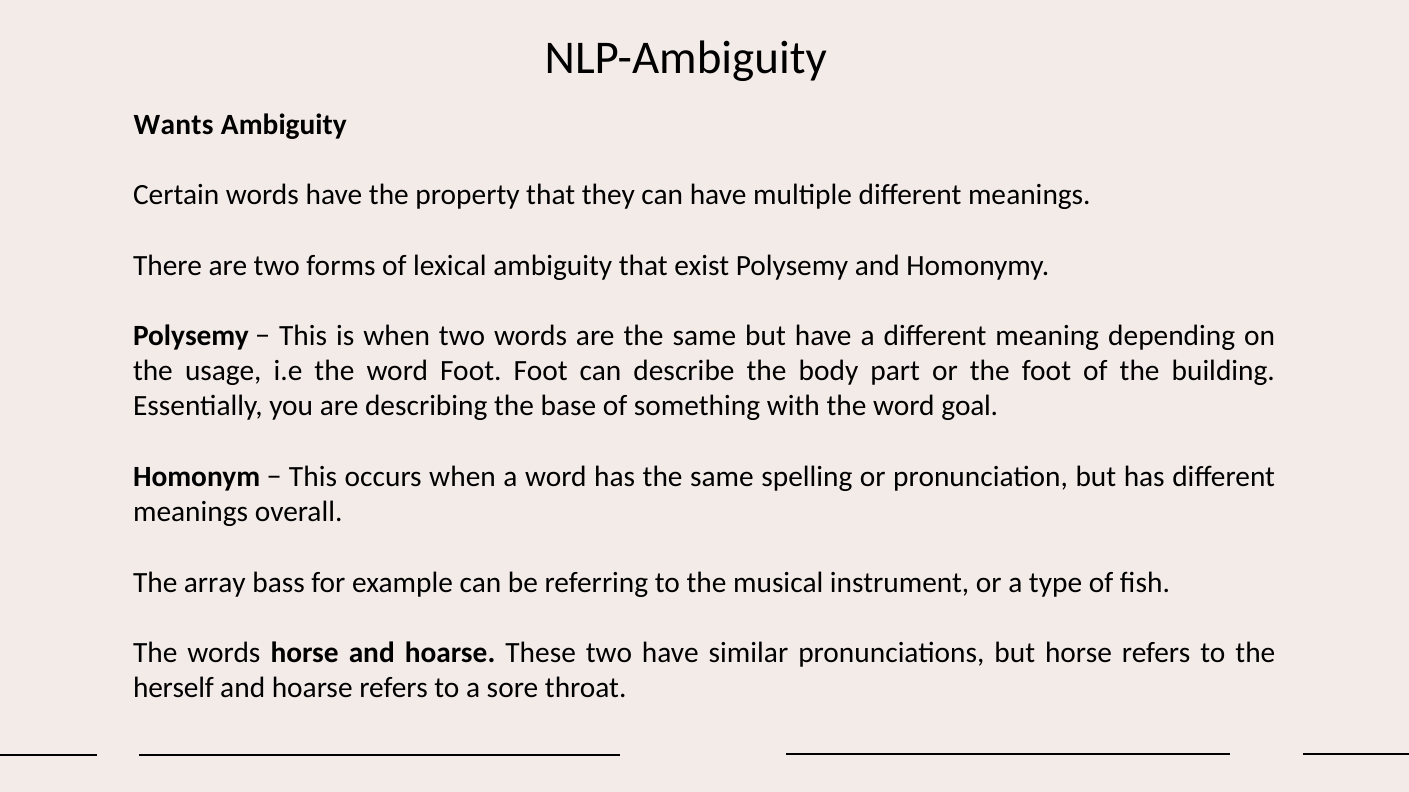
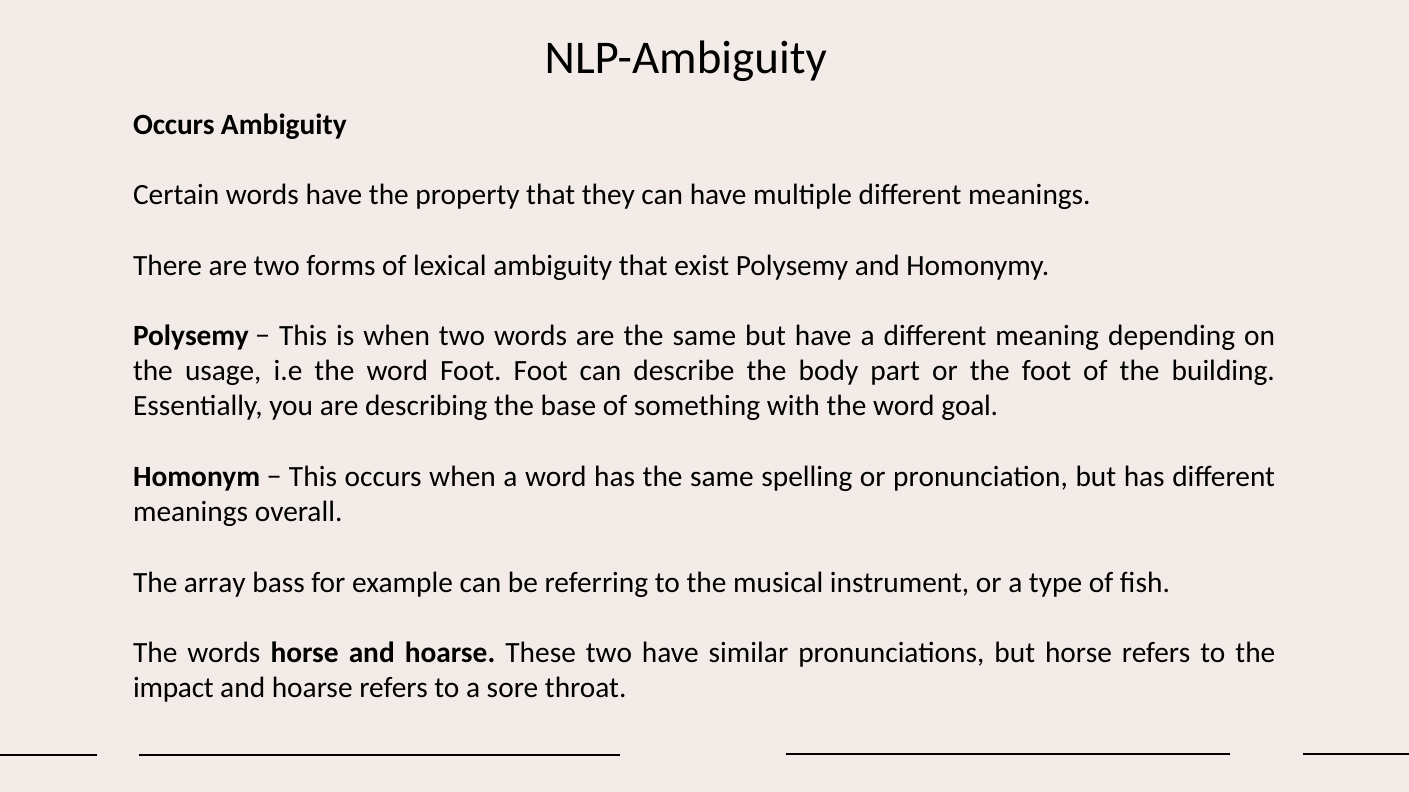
Wants at (174, 125): Wants -> Occurs
herself: herself -> impact
